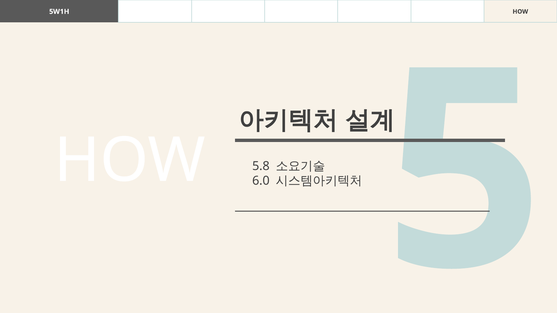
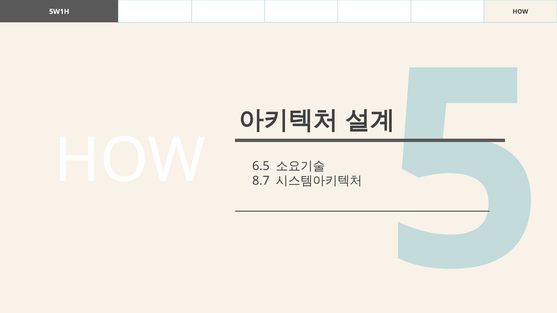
5.8: 5.8 -> 6.5
6.0: 6.0 -> 8.7
